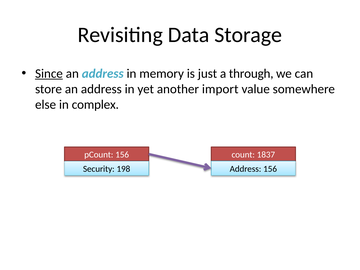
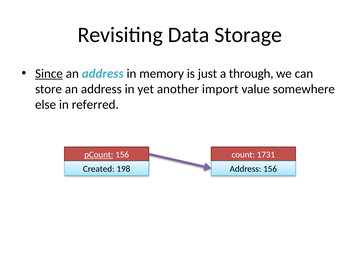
complex: complex -> referred
1837: 1837 -> 1731
pCount underline: none -> present
Security: Security -> Created
